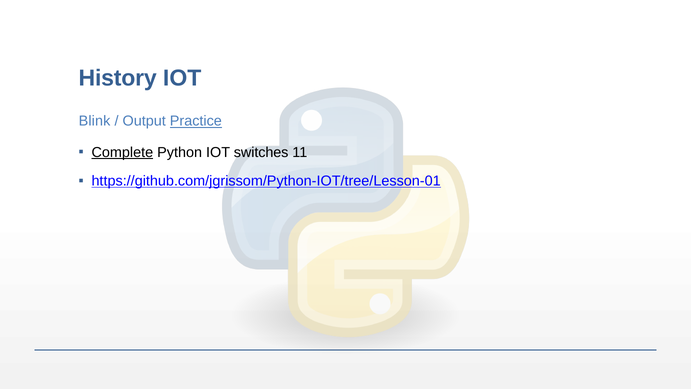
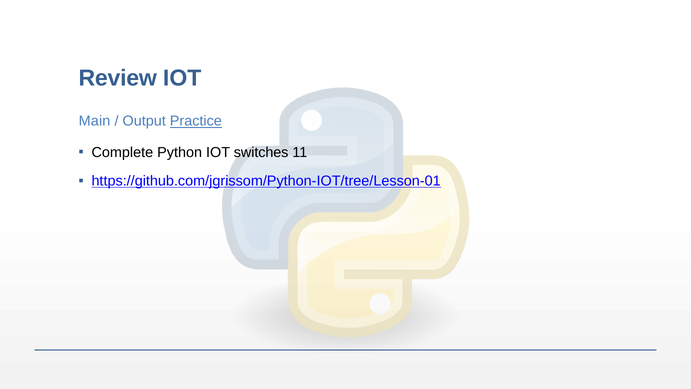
History: History -> Review
Blink: Blink -> Main
Complete underline: present -> none
